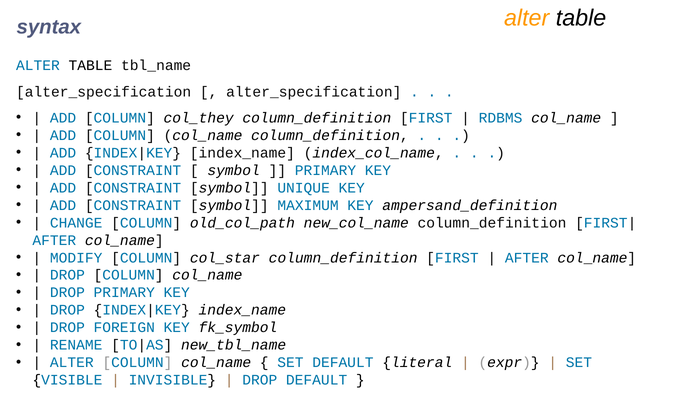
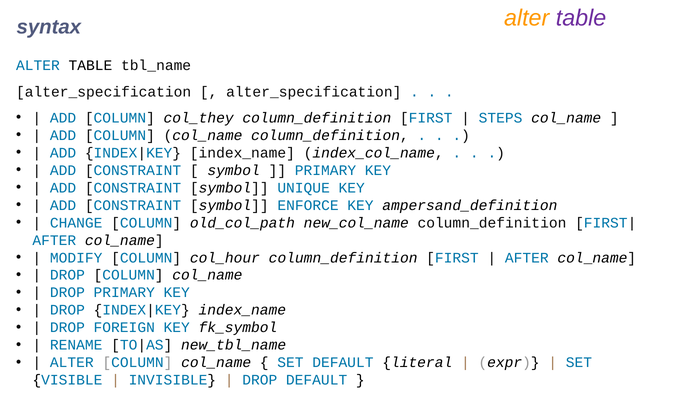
table at (581, 18) colour: black -> purple
RDBMS: RDBMS -> STEPS
MAXIMUM: MAXIMUM -> ENFORCE
col_star: col_star -> col_hour
